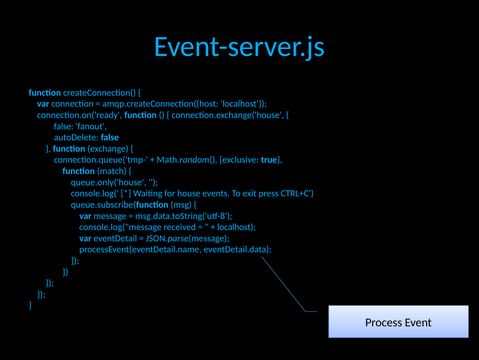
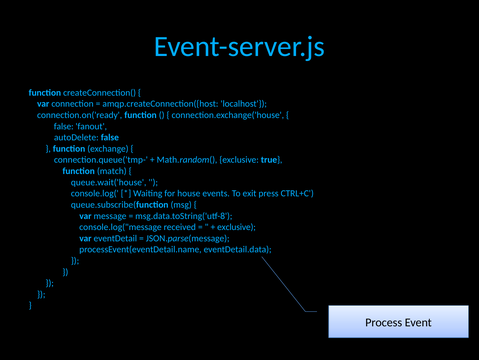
queue.only('house: queue.only('house -> queue.wait('house
localhost at (237, 227): localhost -> exclusive
